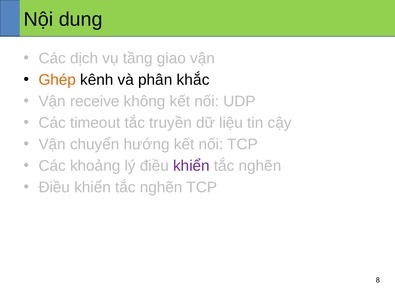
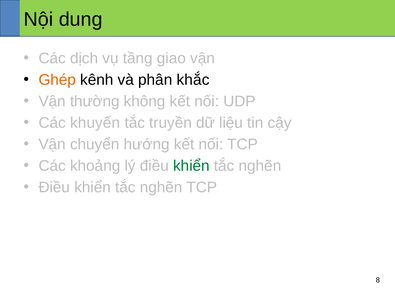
receive: receive -> thường
timeout: timeout -> khuyến
khiển at (191, 166) colour: purple -> green
